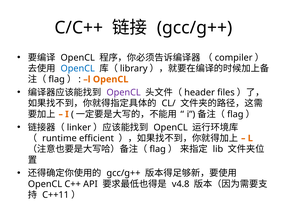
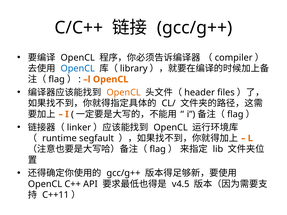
OpenCL at (124, 93) colour: purple -> orange
efficient: efficient -> segfault
v4.8: v4.8 -> v4.5
